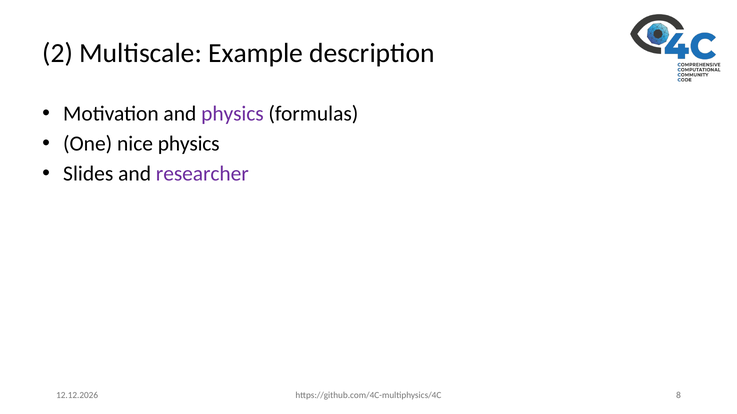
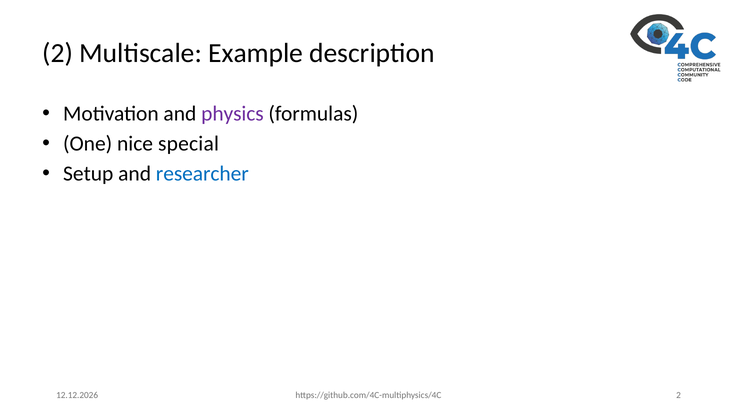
nice physics: physics -> special
Slides: Slides -> Setup
researcher colour: purple -> blue
https://github.com/4C-multiphysics/4C 8: 8 -> 2
